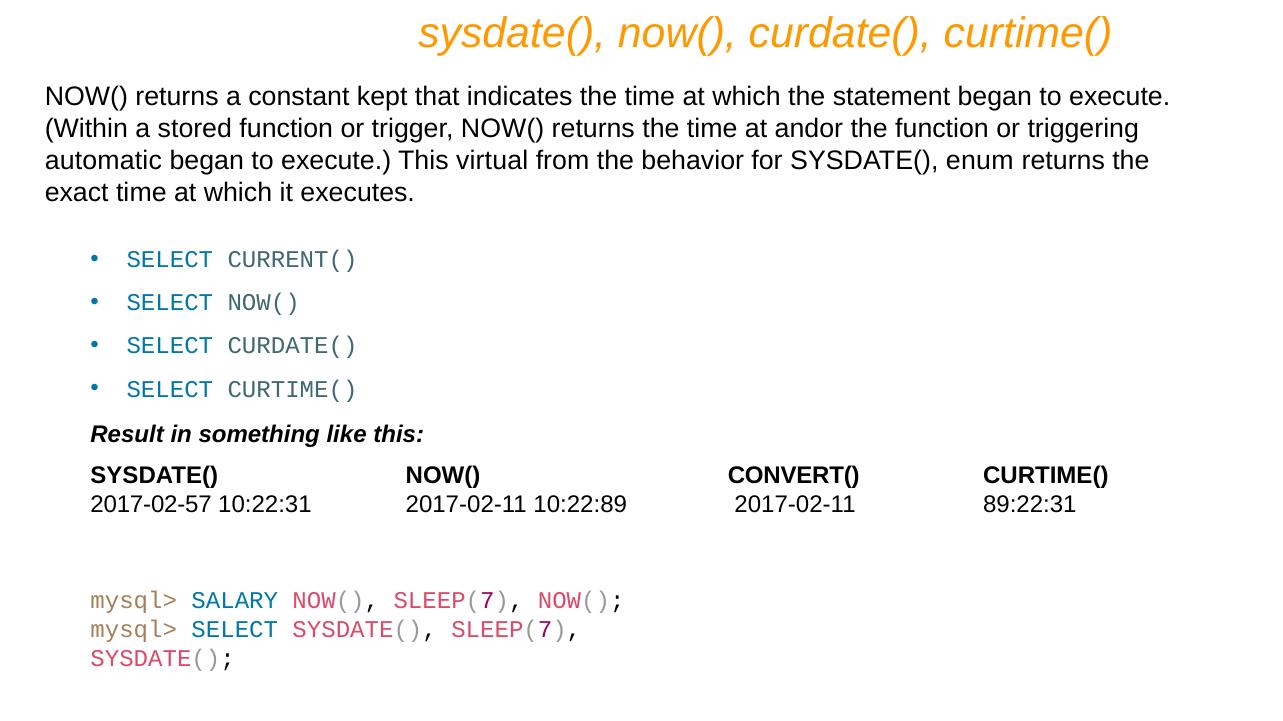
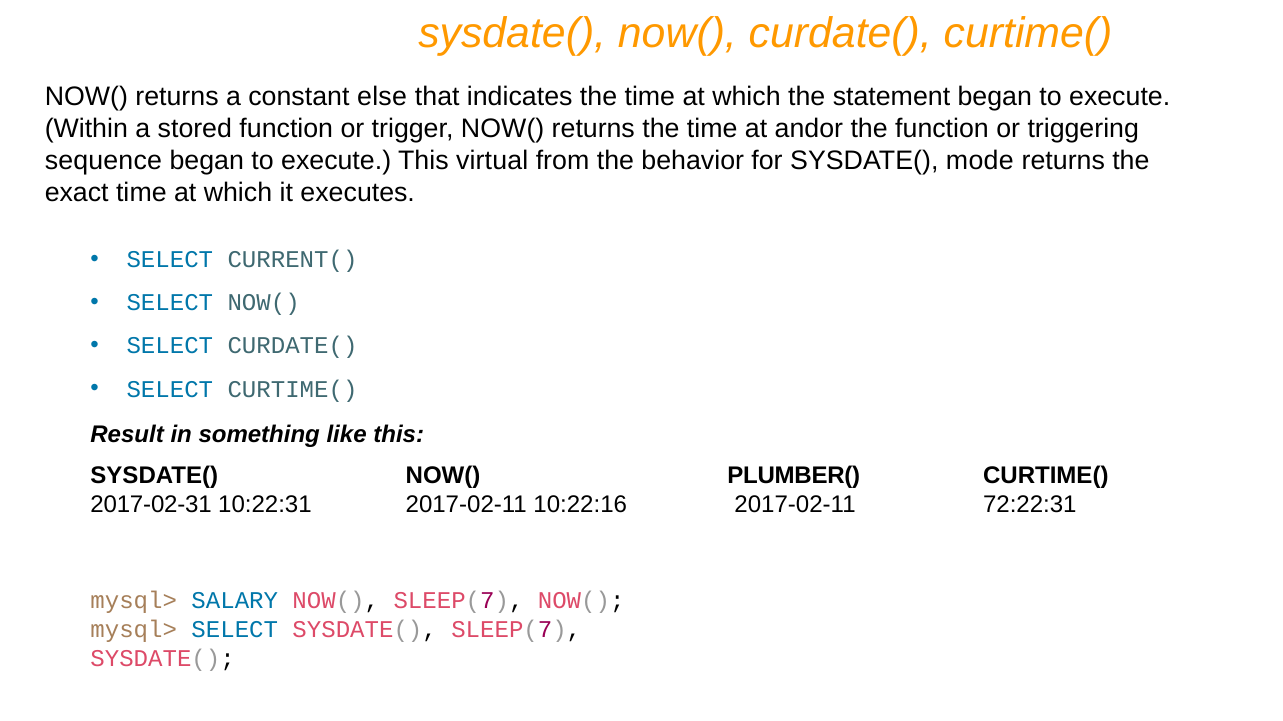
kept: kept -> else
automatic: automatic -> sequence
enum: enum -> mode
CONVERT(: CONVERT( -> PLUMBER(
2017-02-57: 2017-02-57 -> 2017-02-31
10:22:89: 10:22:89 -> 10:22:16
89:22:31: 89:22:31 -> 72:22:31
